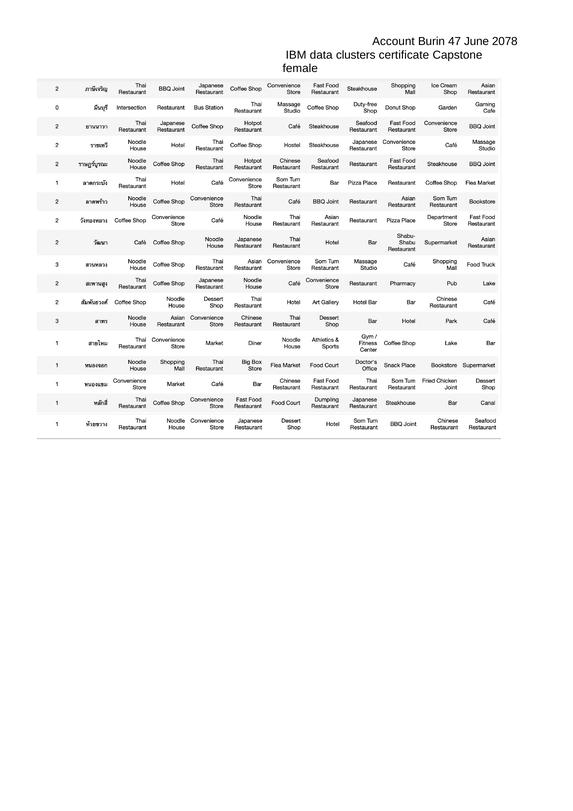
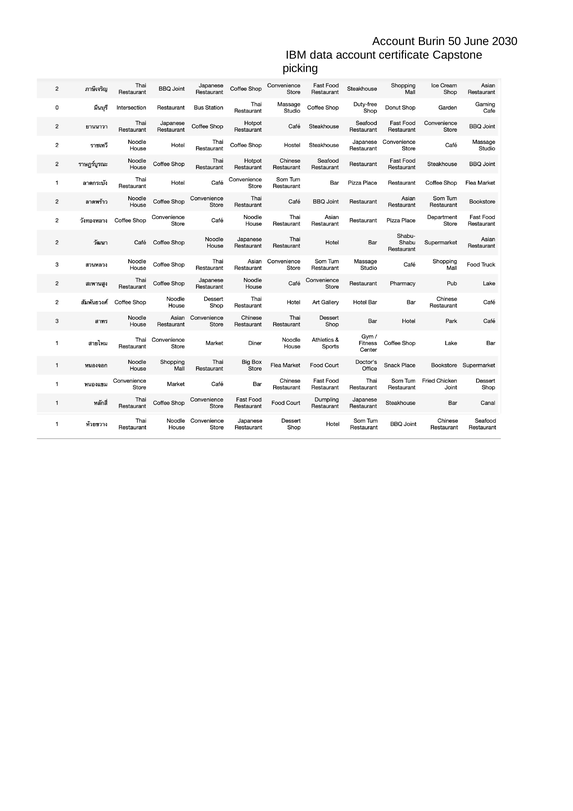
47: 47 -> 50
2078: 2078 -> 2030
data clusters: clusters -> account
female: female -> picking
